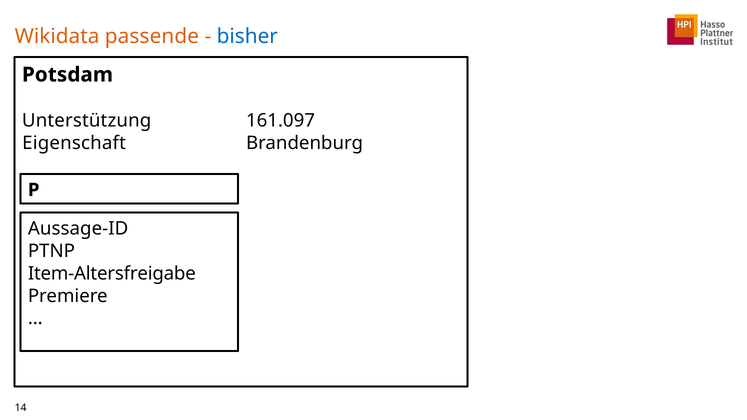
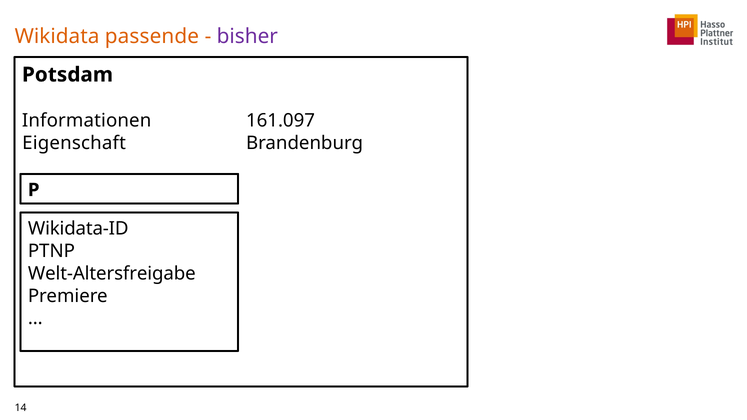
bisher colour: blue -> purple
Unterstützung: Unterstützung -> Informationen
Aussage-ID: Aussage-ID -> Wikidata-ID
Item-Altersfreigabe: Item-Altersfreigabe -> Welt-Altersfreigabe
